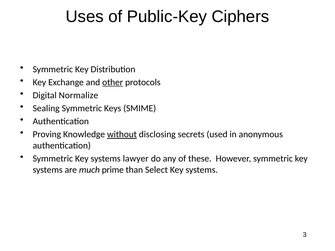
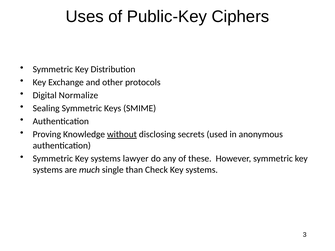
other underline: present -> none
prime: prime -> single
Select: Select -> Check
